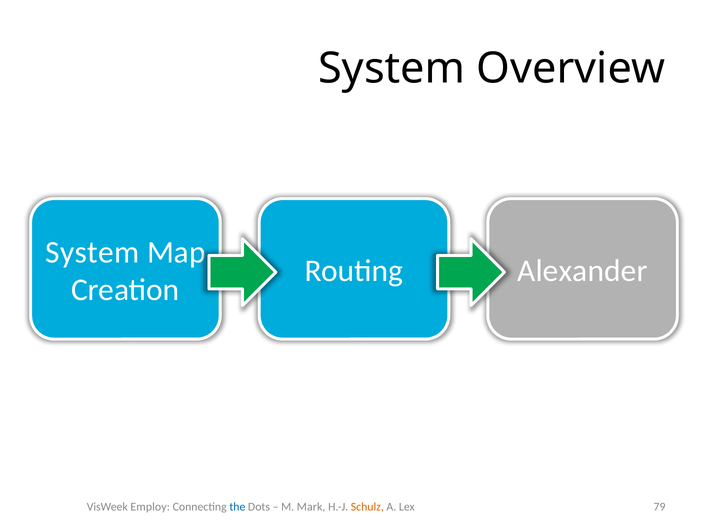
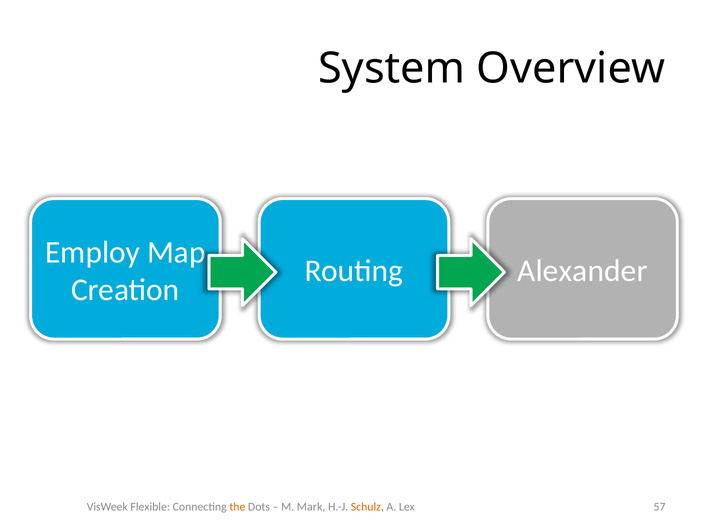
System at (92, 252): System -> Employ
Employ: Employ -> Flexible
the colour: blue -> orange
79: 79 -> 57
